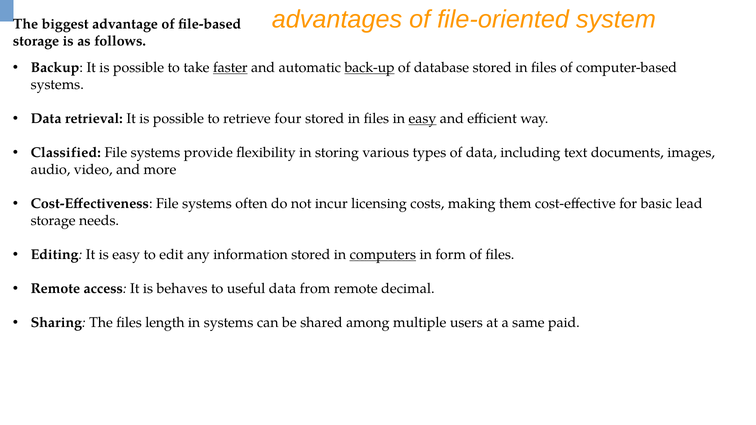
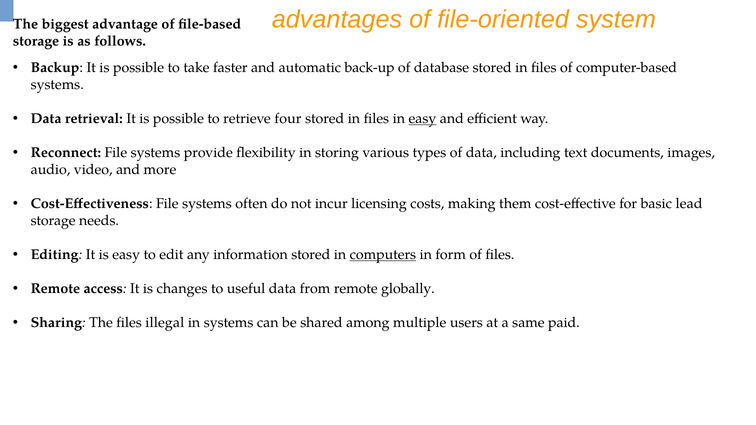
faster underline: present -> none
back-up underline: present -> none
Classified: Classified -> Reconnect
behaves: behaves -> changes
decimal: decimal -> globally
length: length -> illegal
